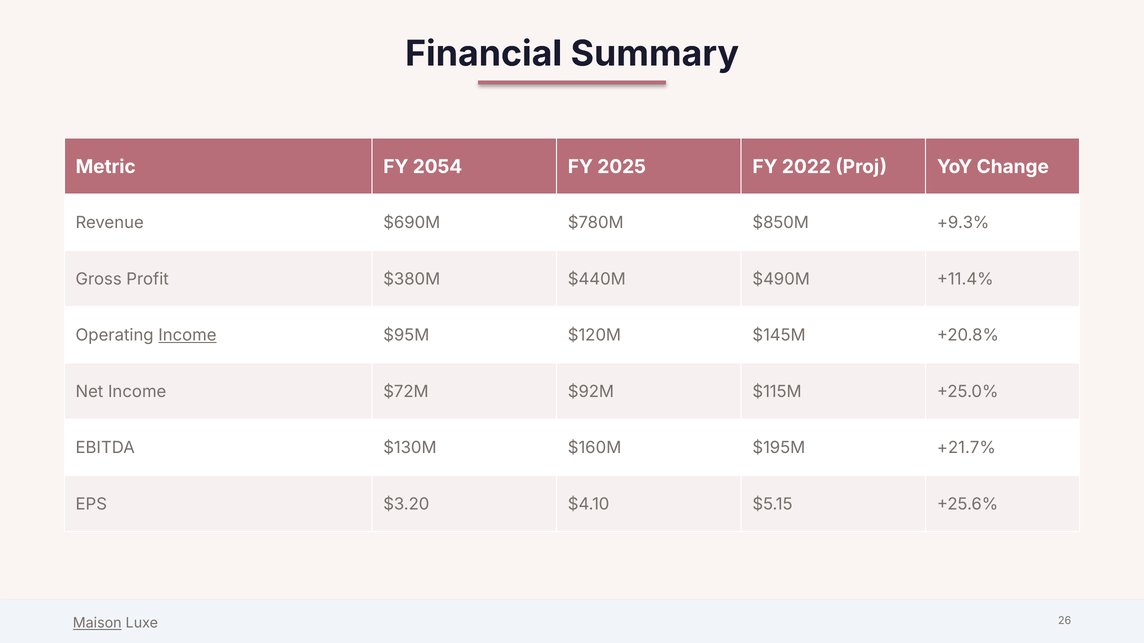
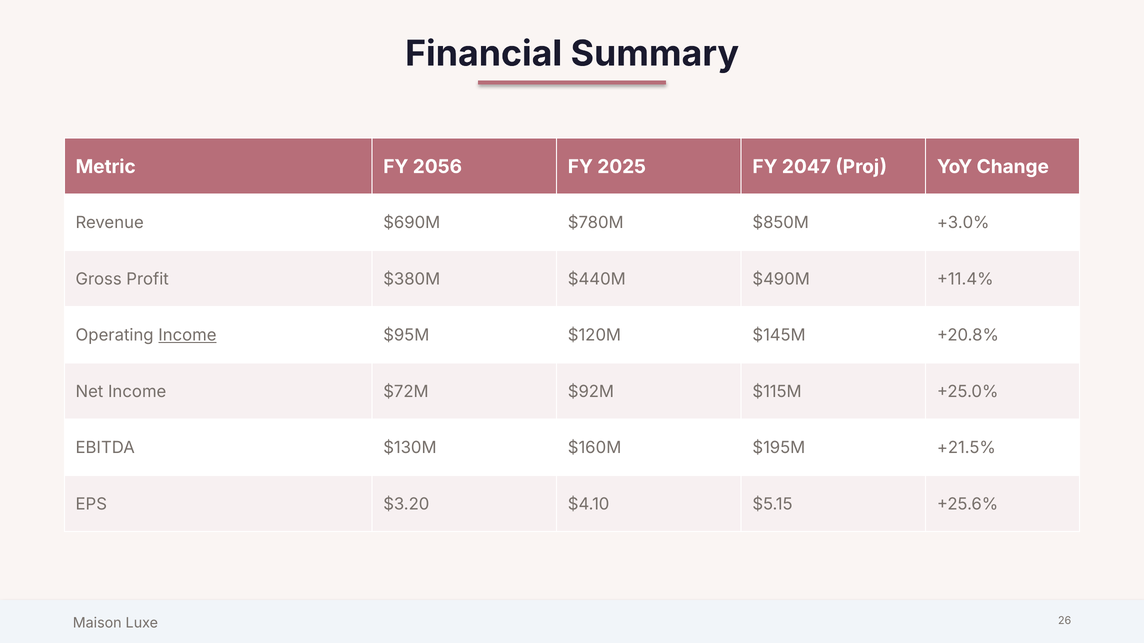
2054: 2054 -> 2056
2022: 2022 -> 2047
+9.3%: +9.3% -> +3.0%
+21.7%: +21.7% -> +21.5%
Maison underline: present -> none
